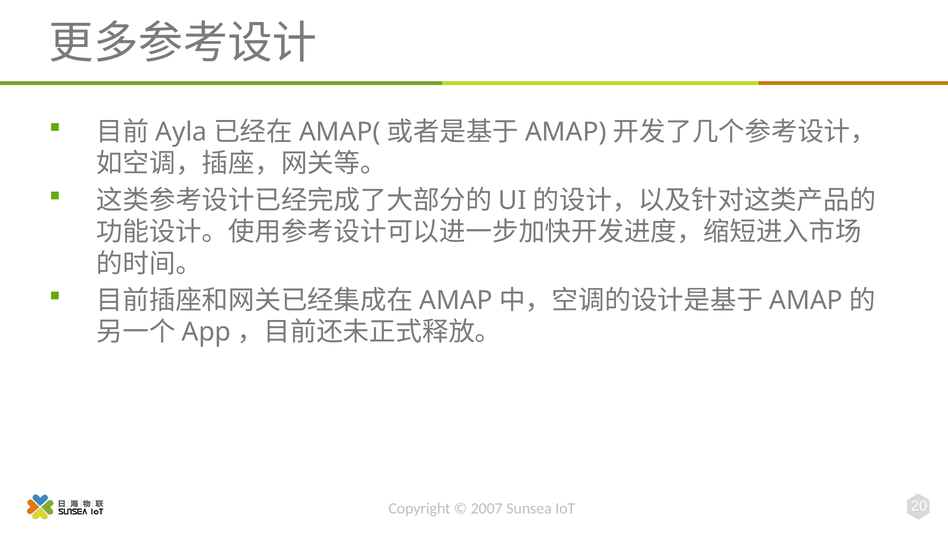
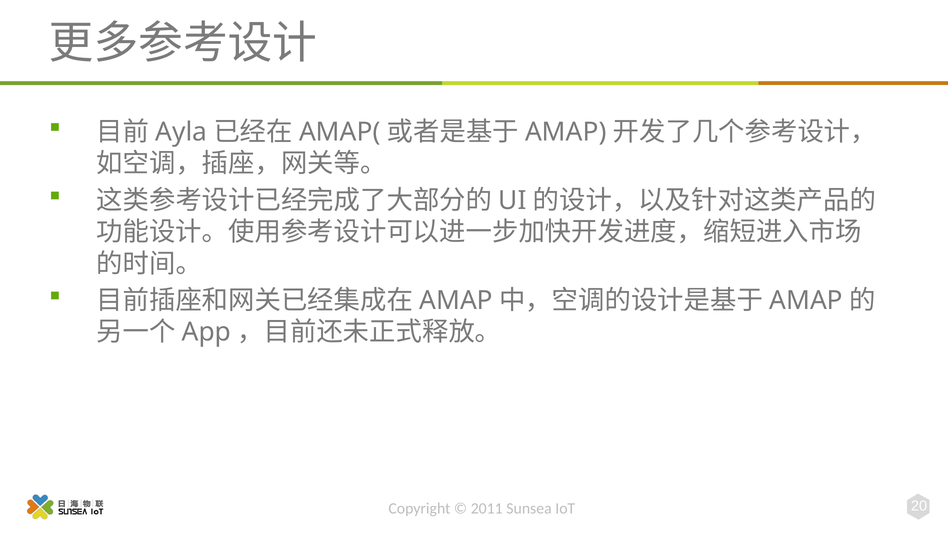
2007: 2007 -> 2011
